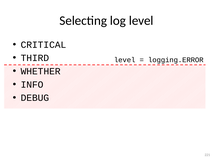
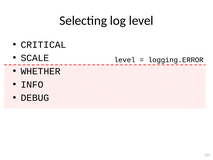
THIRD: THIRD -> SCALE
